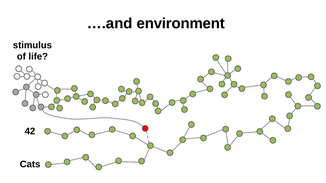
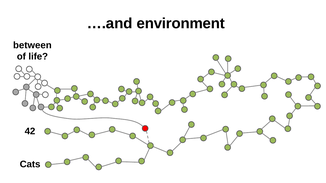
stimulus: stimulus -> between
